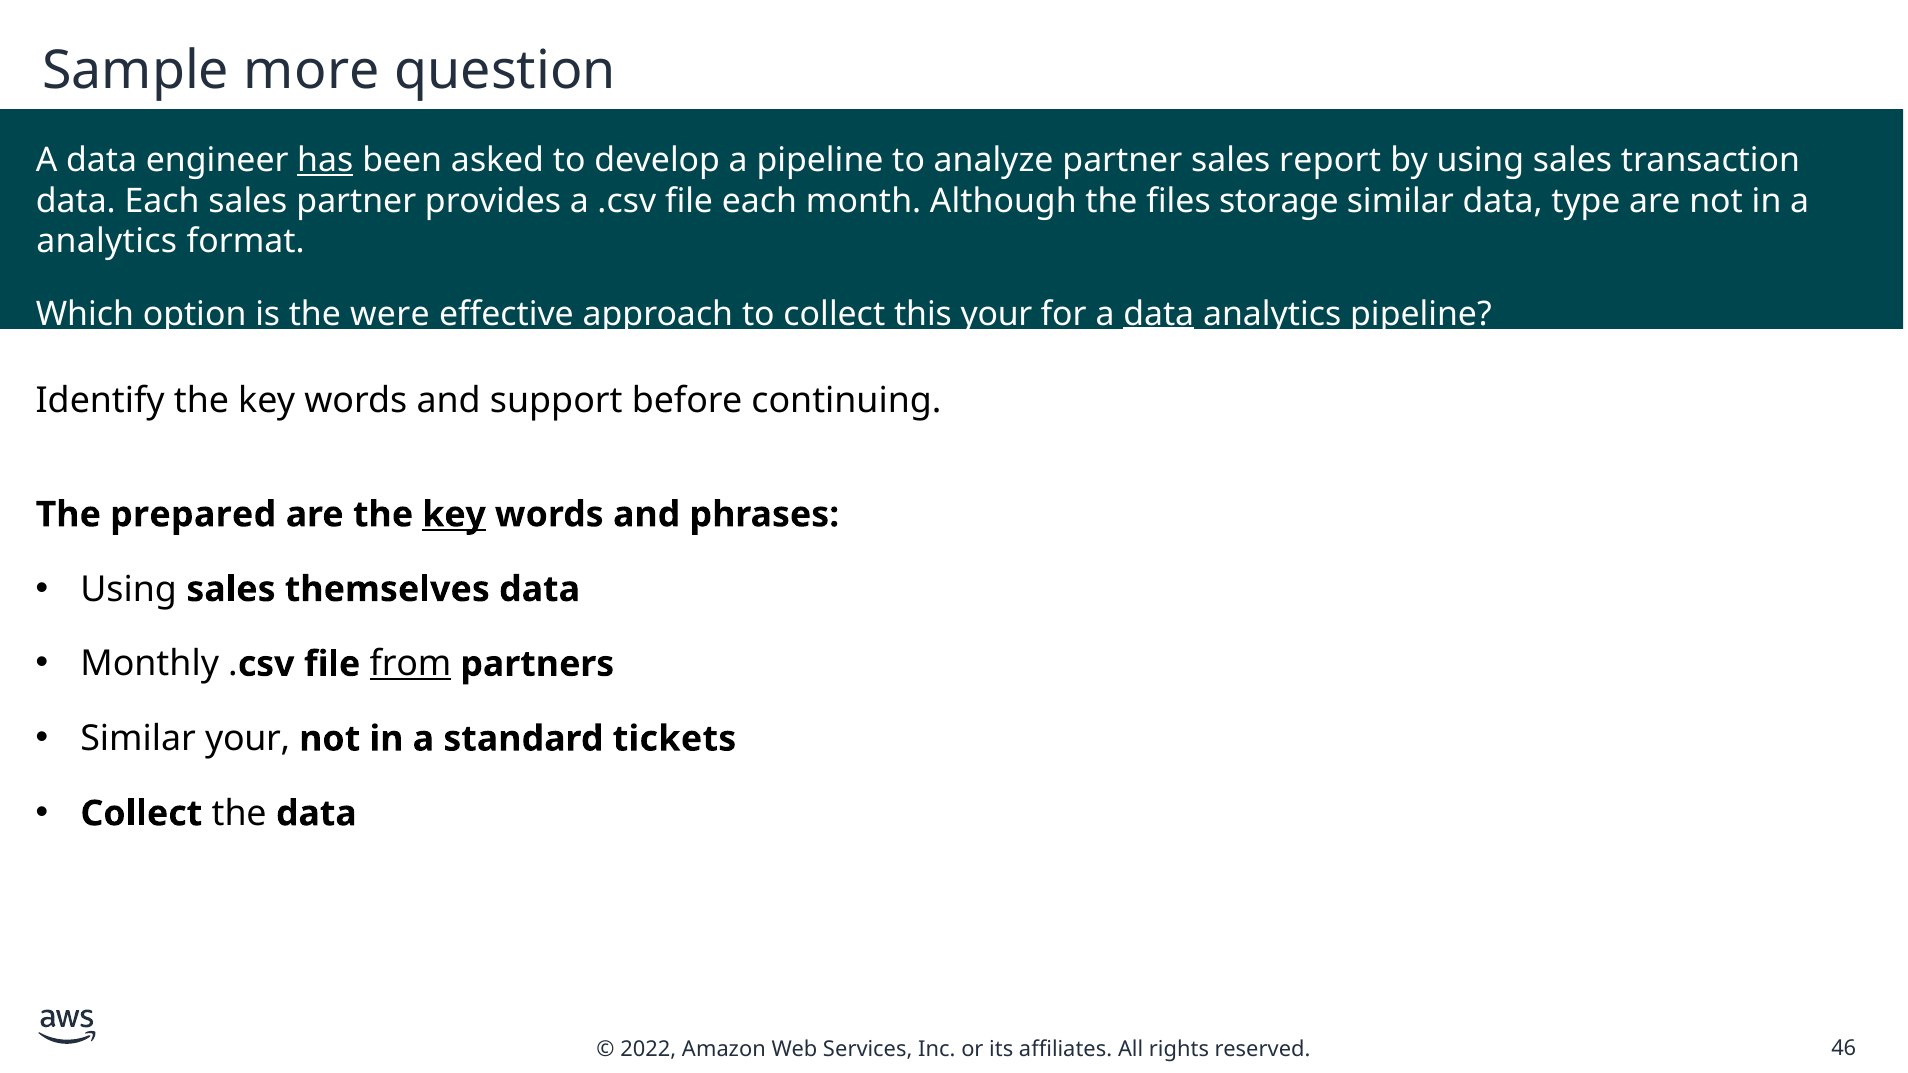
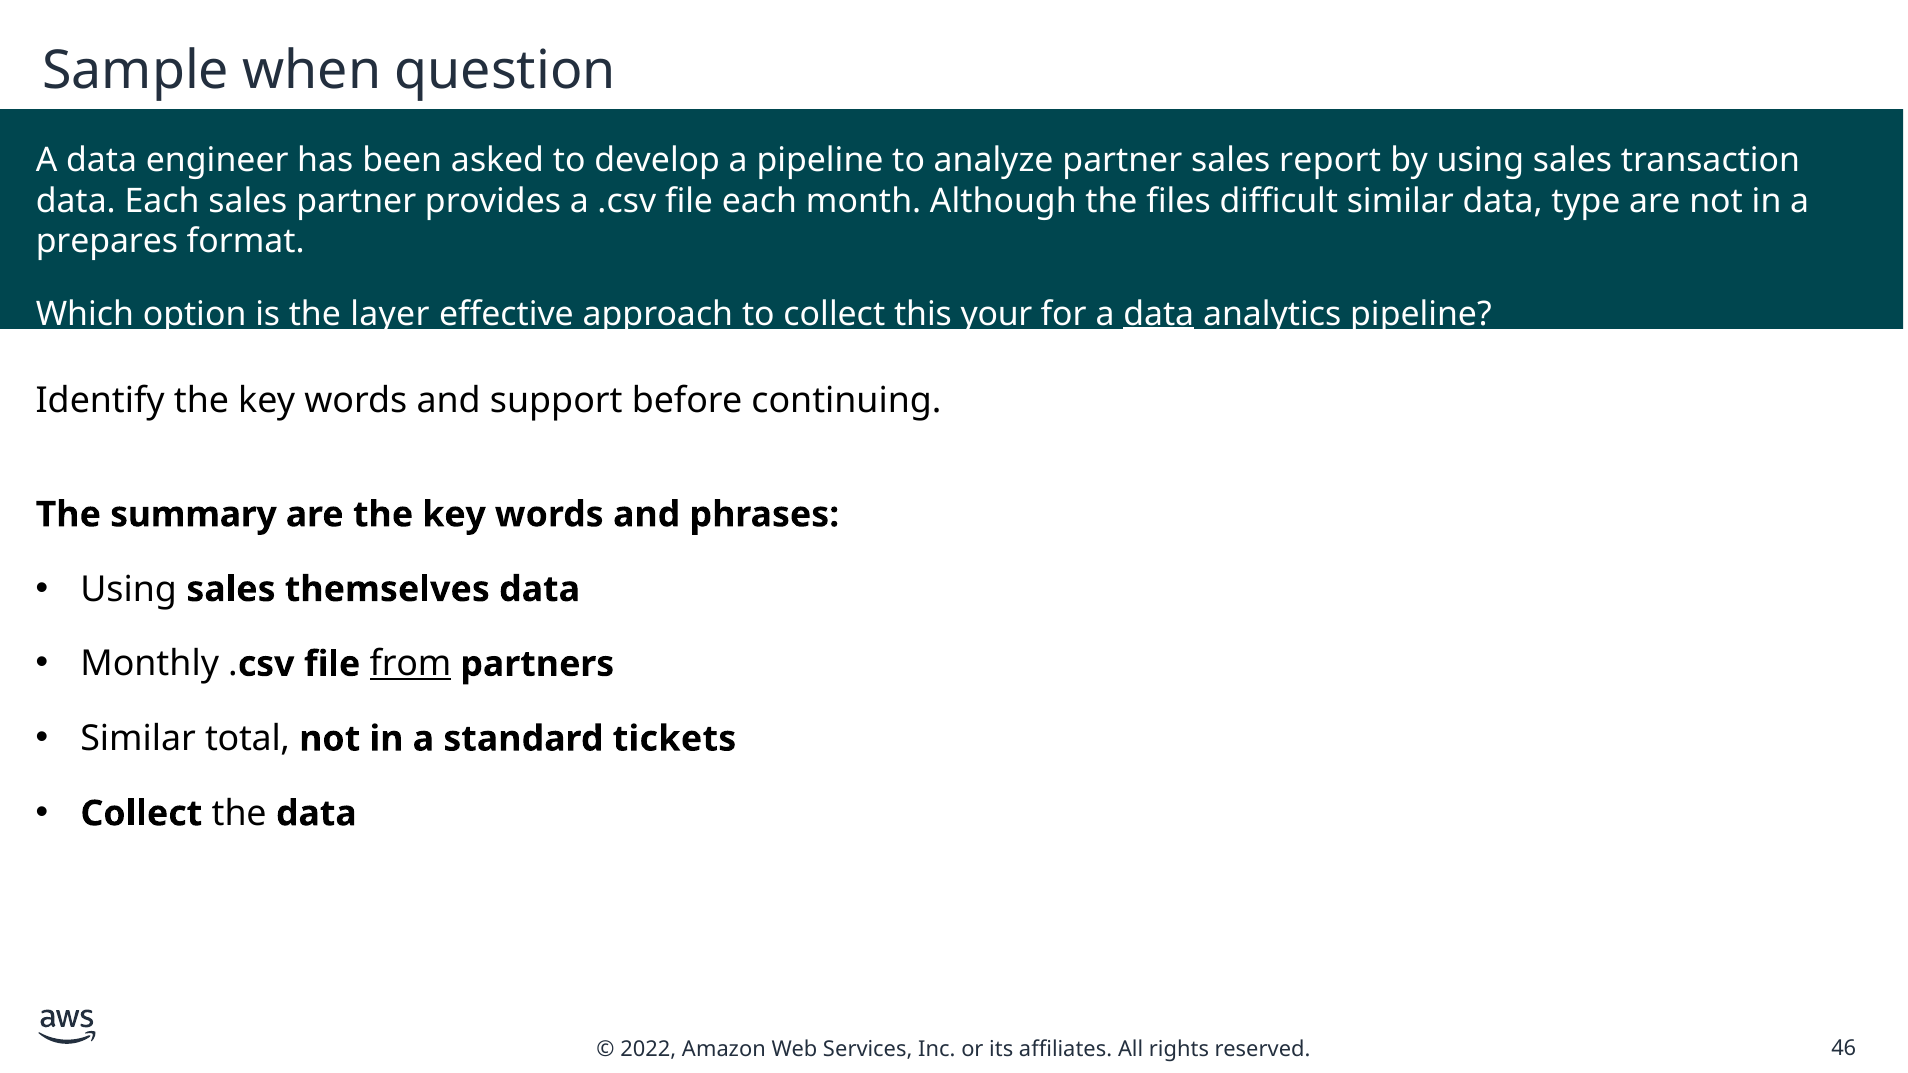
more: more -> when
has underline: present -> none
storage: storage -> difficult
analytics at (107, 242): analytics -> prepares
were: were -> layer
prepared: prepared -> summary
key at (454, 515) underline: present -> none
Similar your: your -> total
